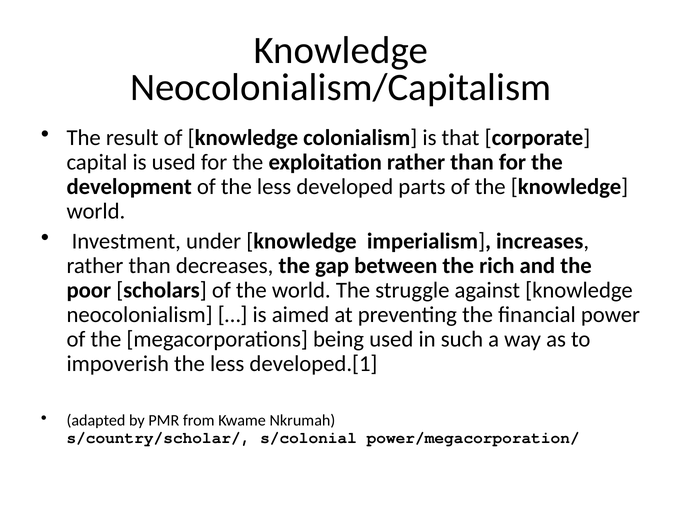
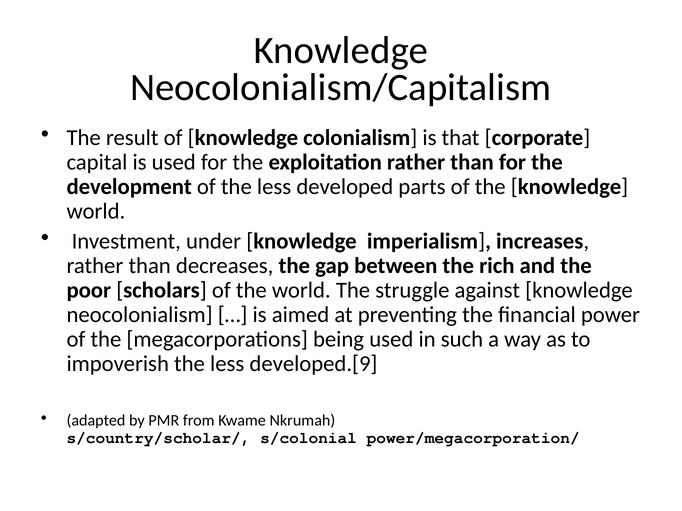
developed.[1: developed.[1 -> developed.[9
